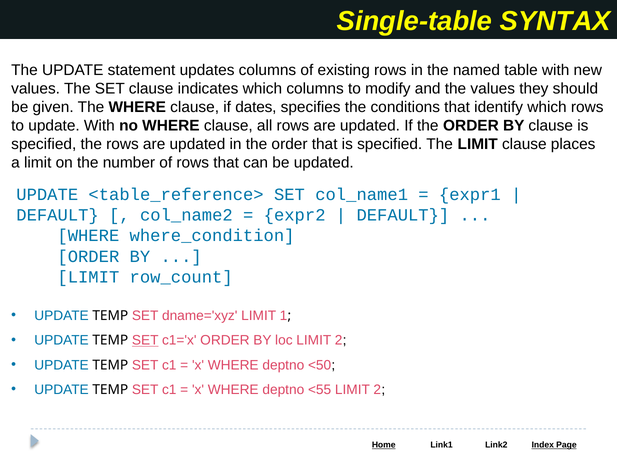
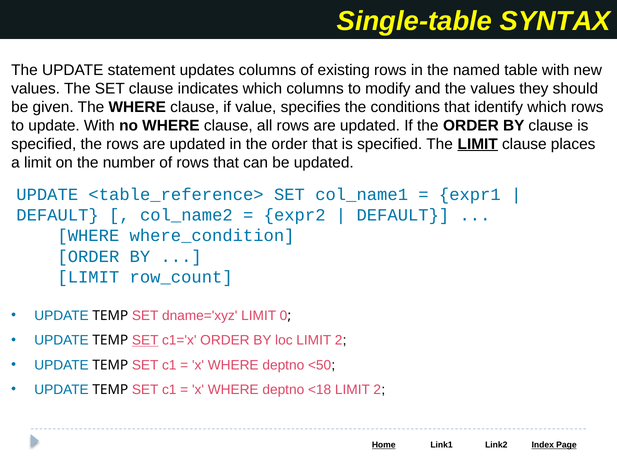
dates: dates -> value
LIMIT at (478, 144) underline: none -> present
1: 1 -> 0
<55: <55 -> <18
